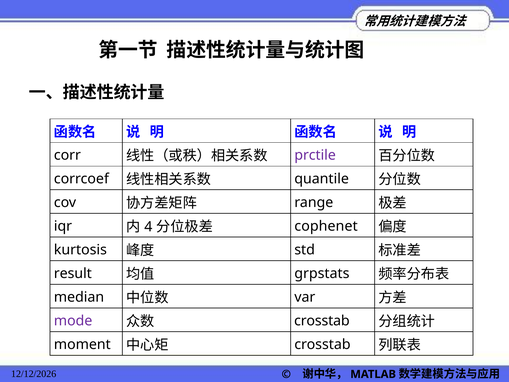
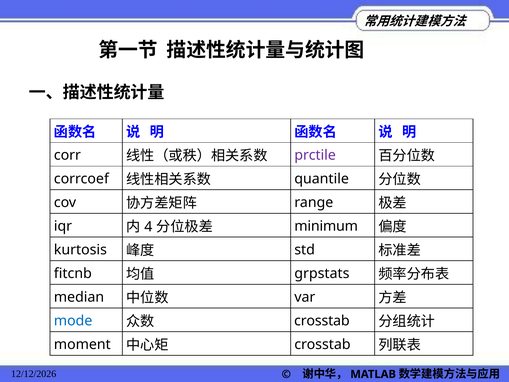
cophenet: cophenet -> minimum
result: result -> fitcnb
mode colour: purple -> blue
